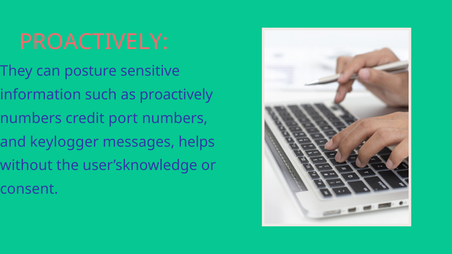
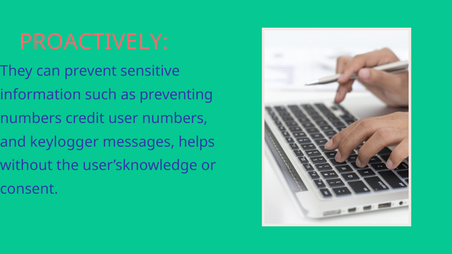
posture: posture -> prevent
as proactively: proactively -> preventing
port: port -> user
